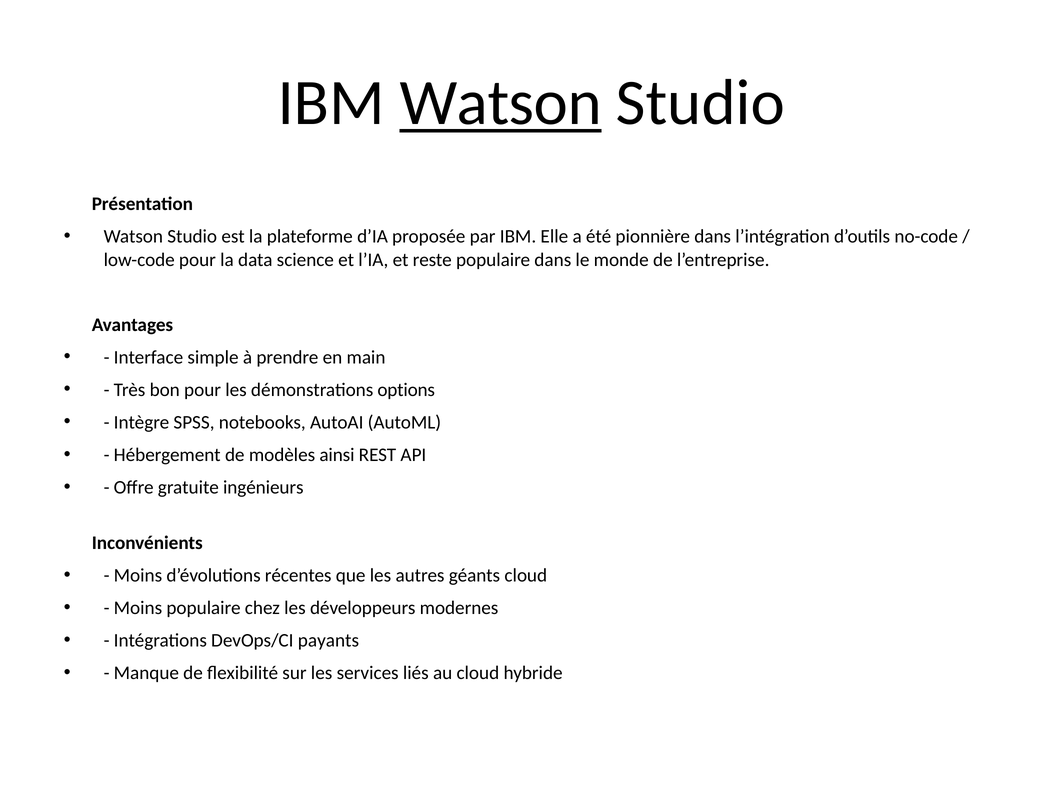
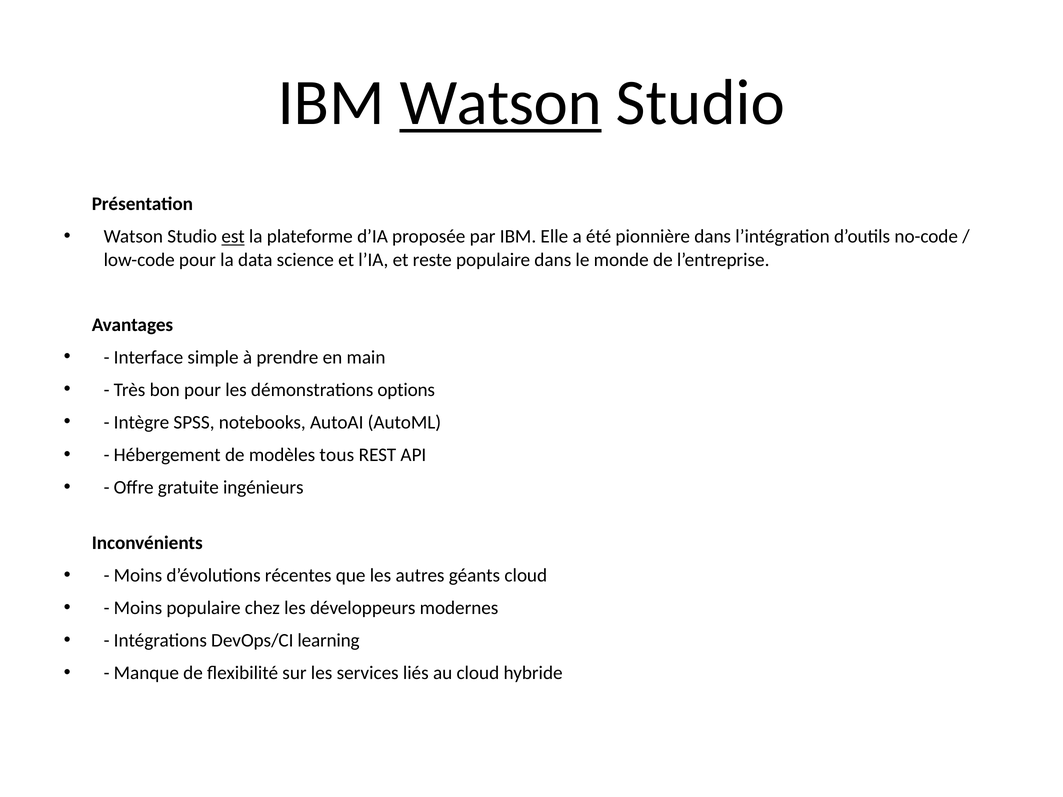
est underline: none -> present
ainsi: ainsi -> tous
payants: payants -> learning
